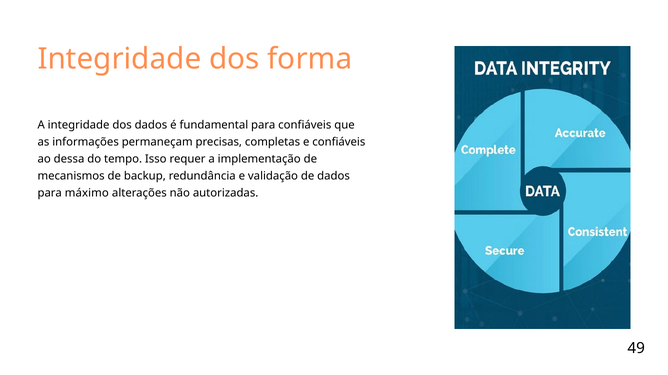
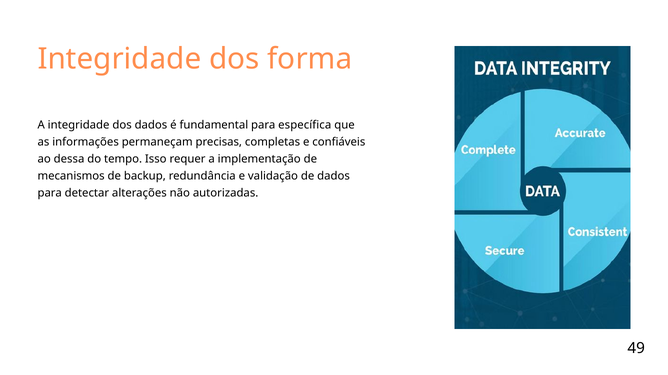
para confiáveis: confiáveis -> específica
máximo: máximo -> detectar
